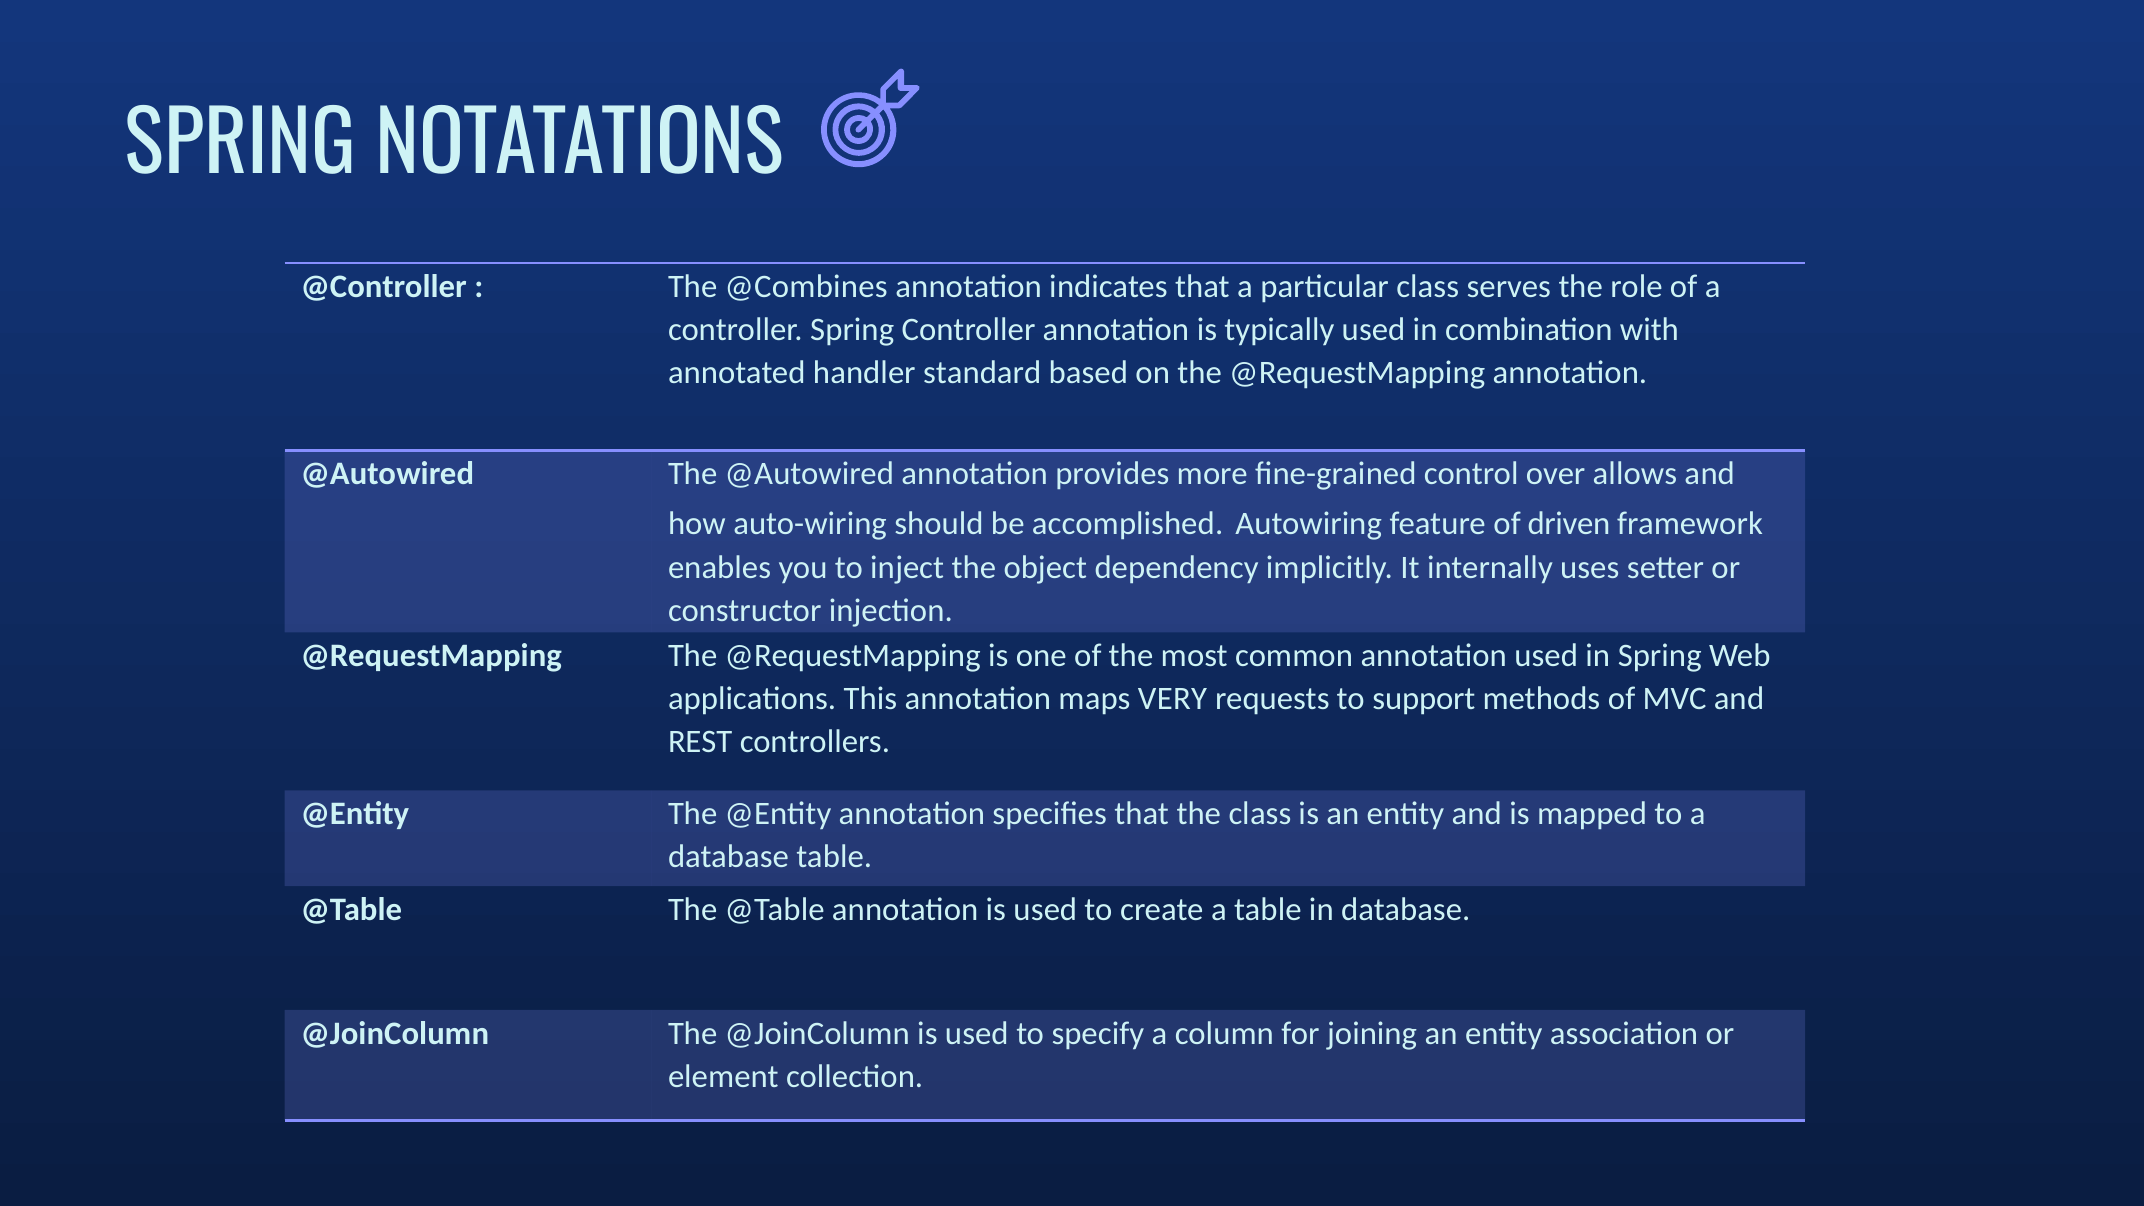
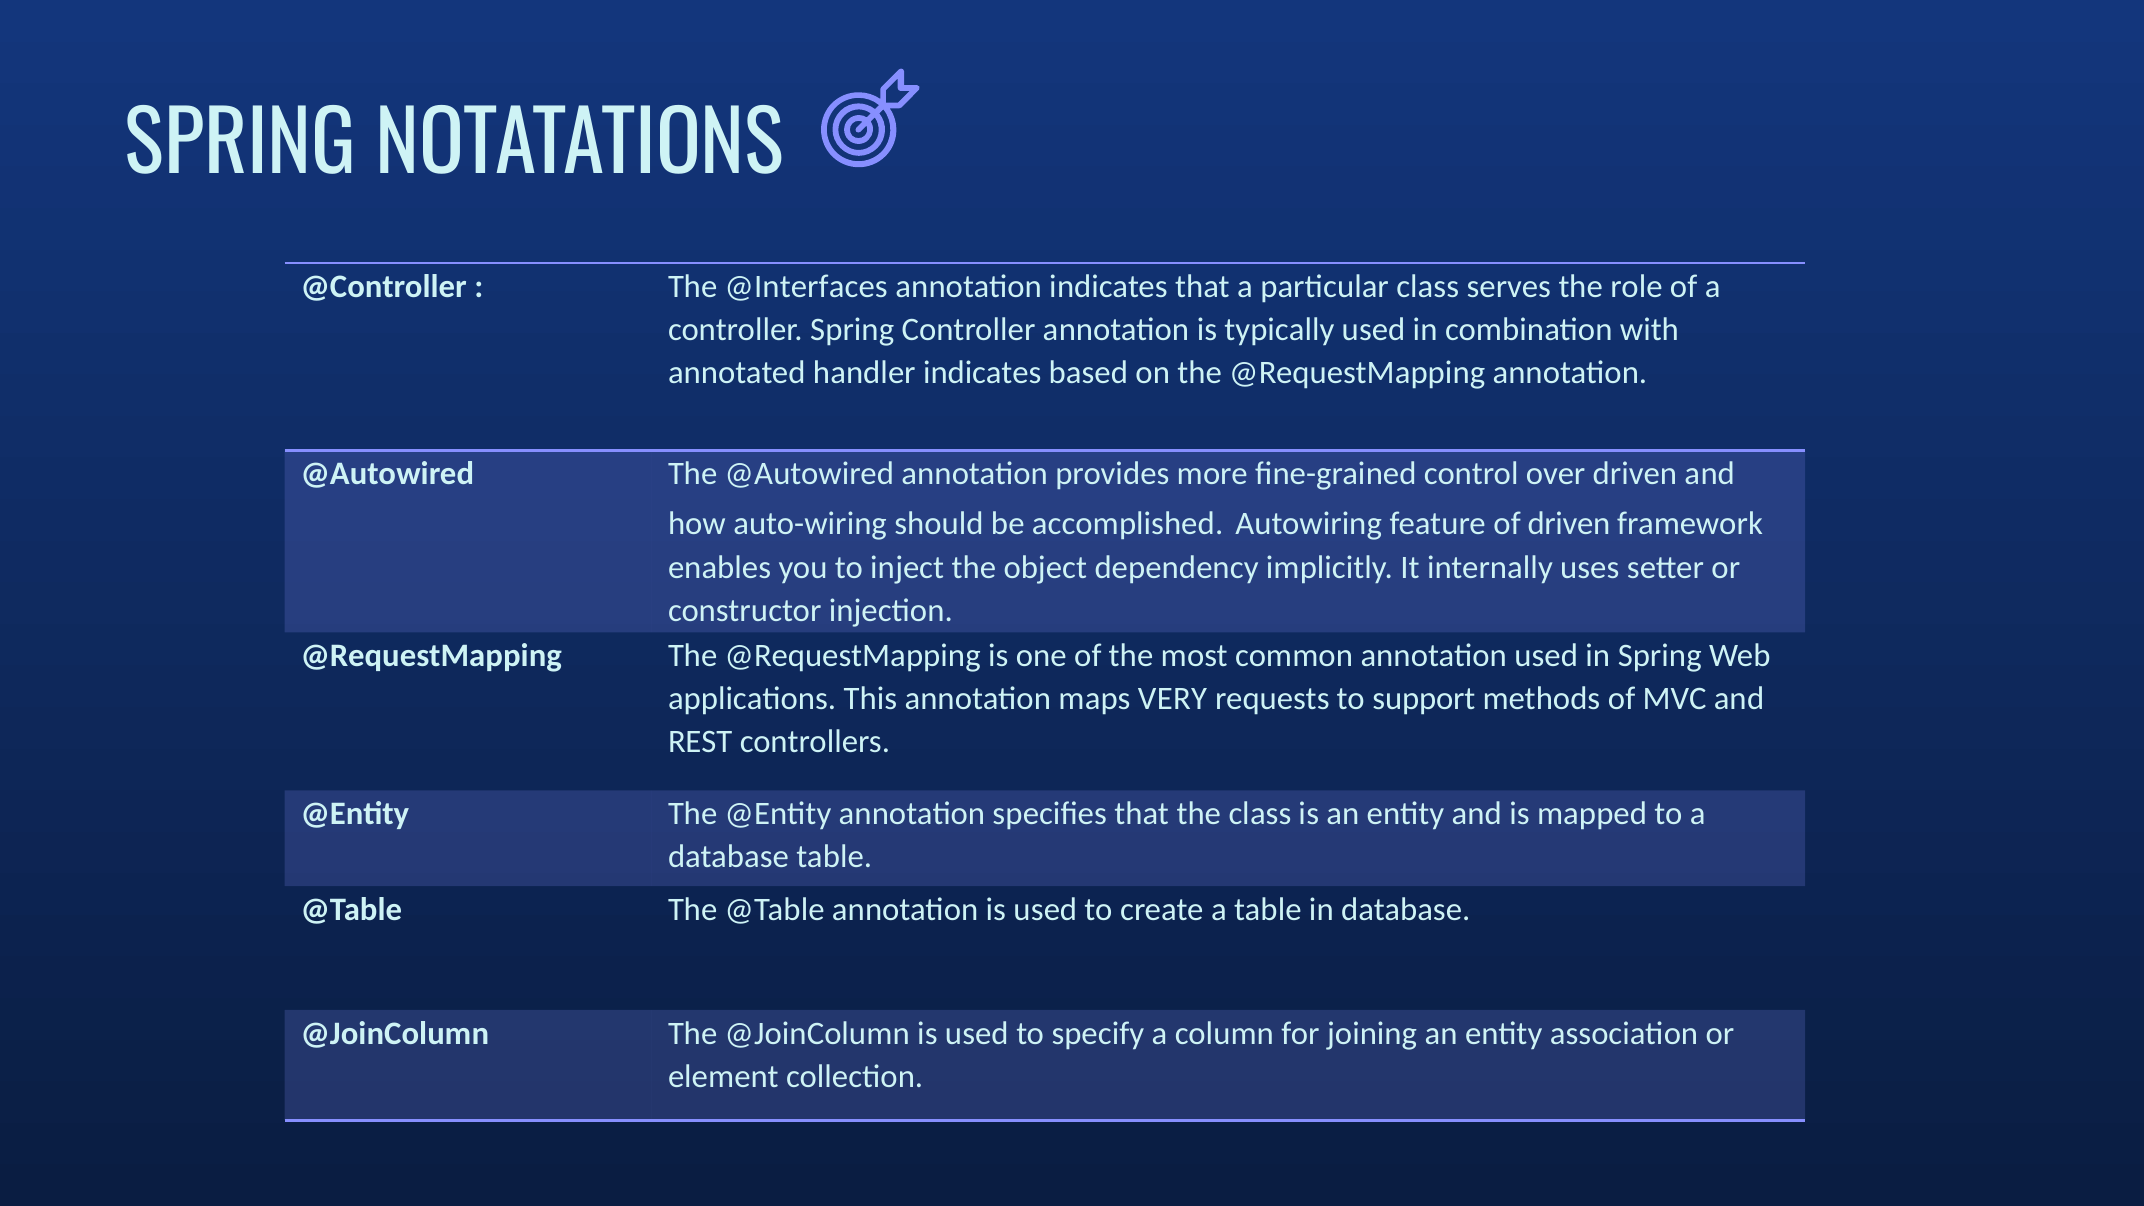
@Combines: @Combines -> @Interfaces
handler standard: standard -> indicates
over allows: allows -> driven
